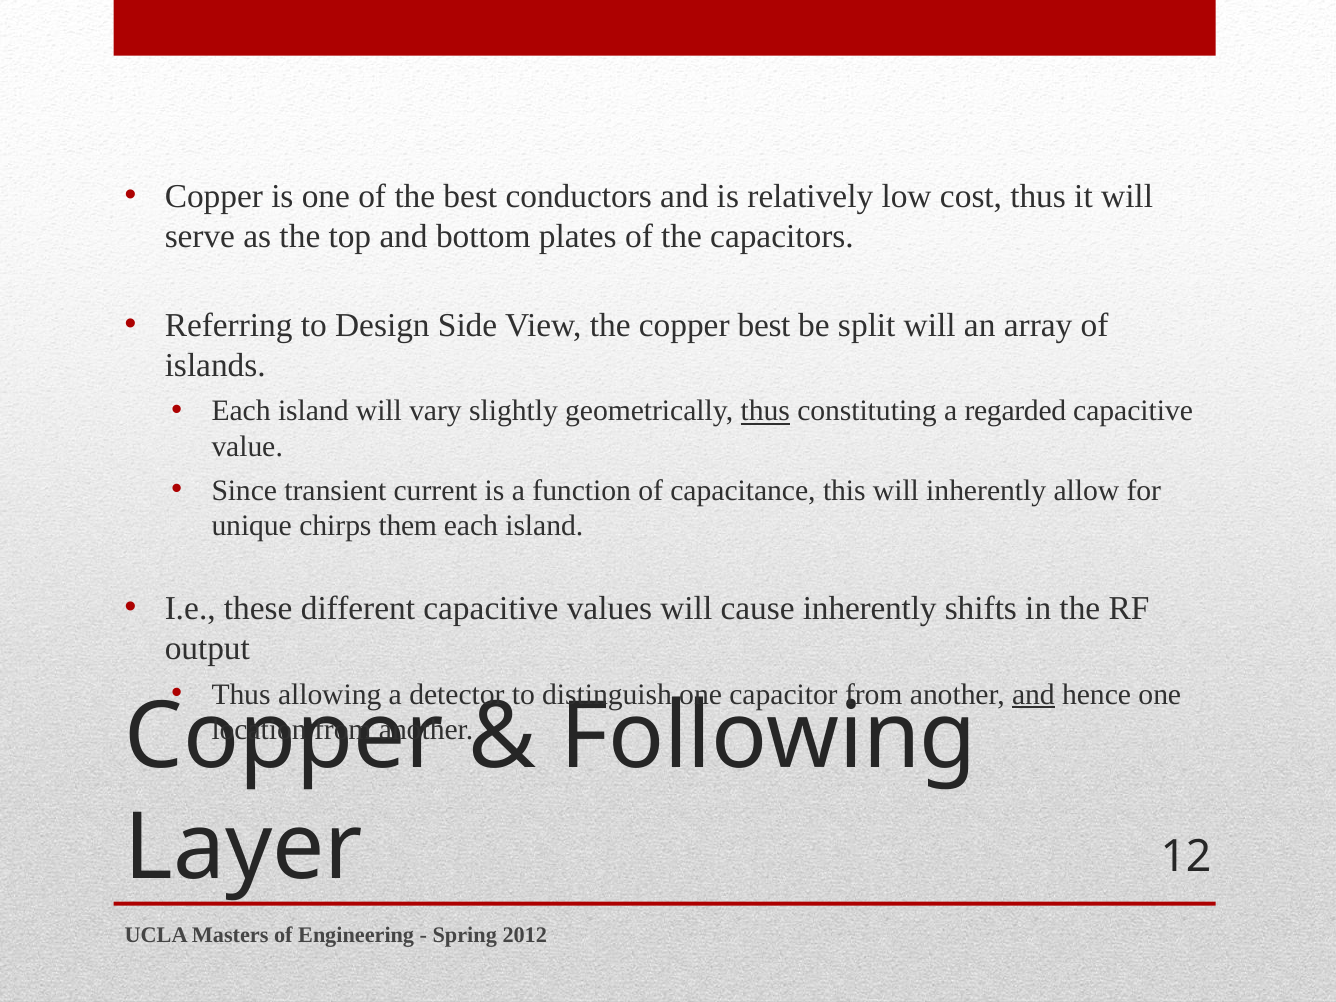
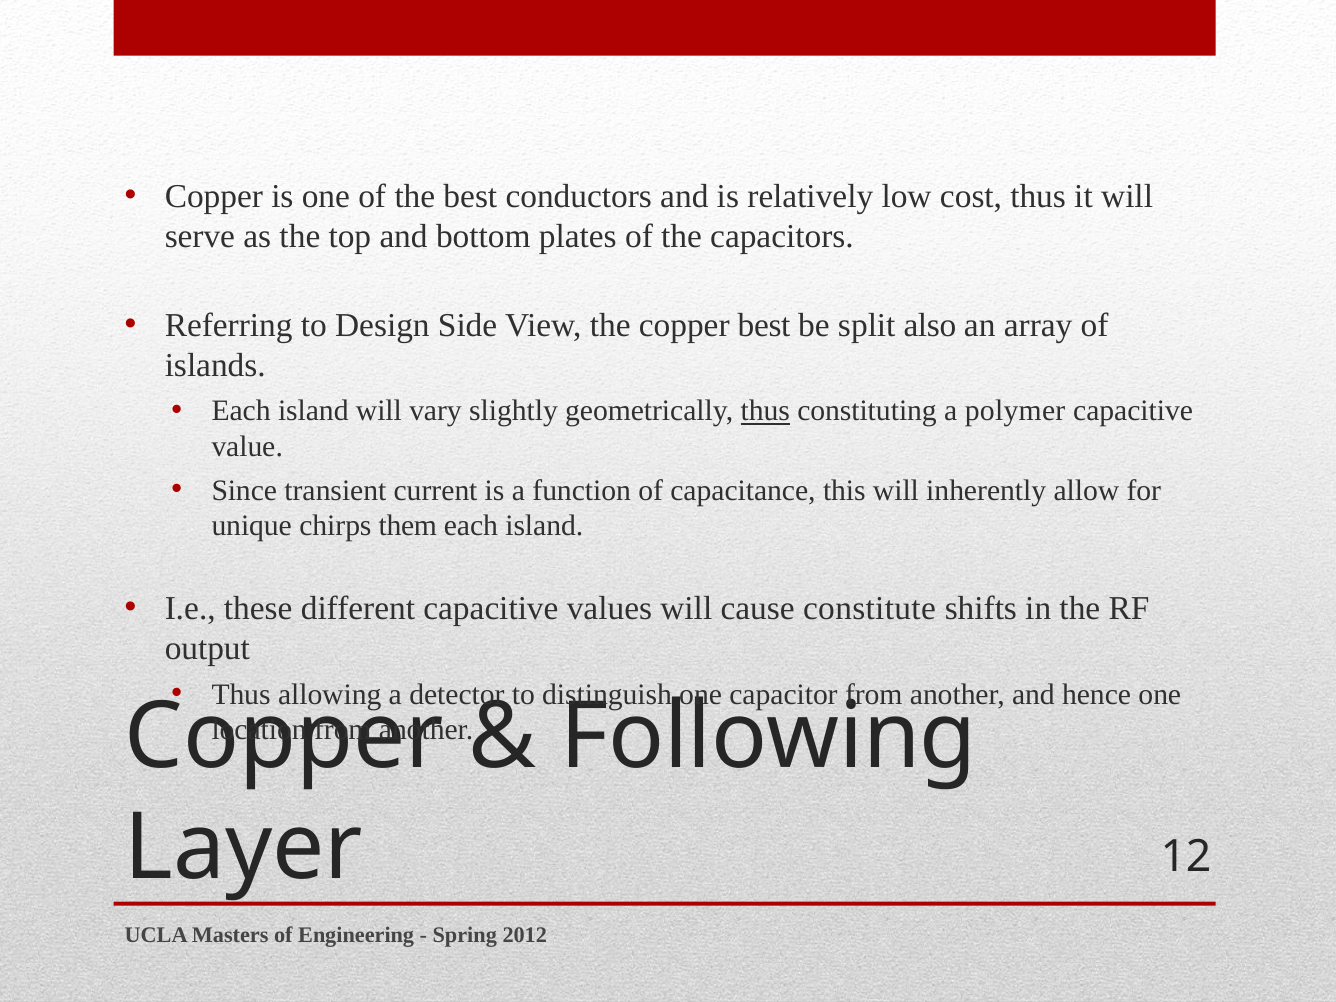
split will: will -> also
regarded: regarded -> polymer
cause inherently: inherently -> constitute
and at (1033, 694) underline: present -> none
